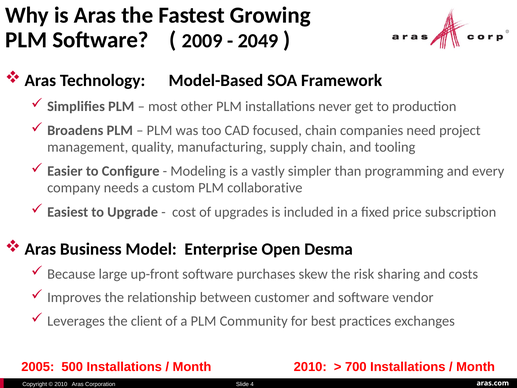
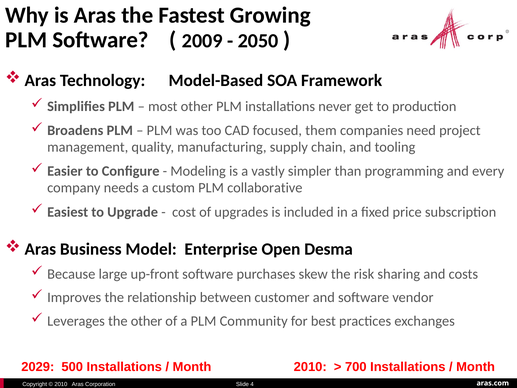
2049: 2049 -> 2050
focused chain: chain -> them
the client: client -> other
2005: 2005 -> 2029
